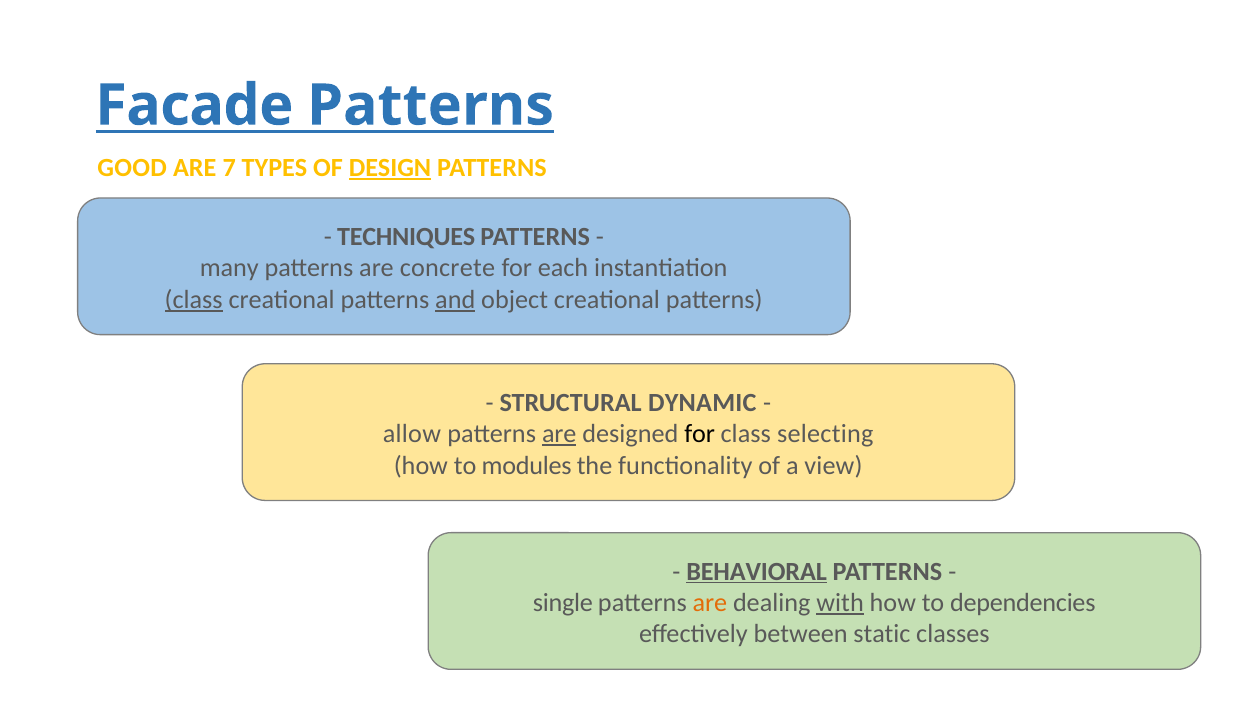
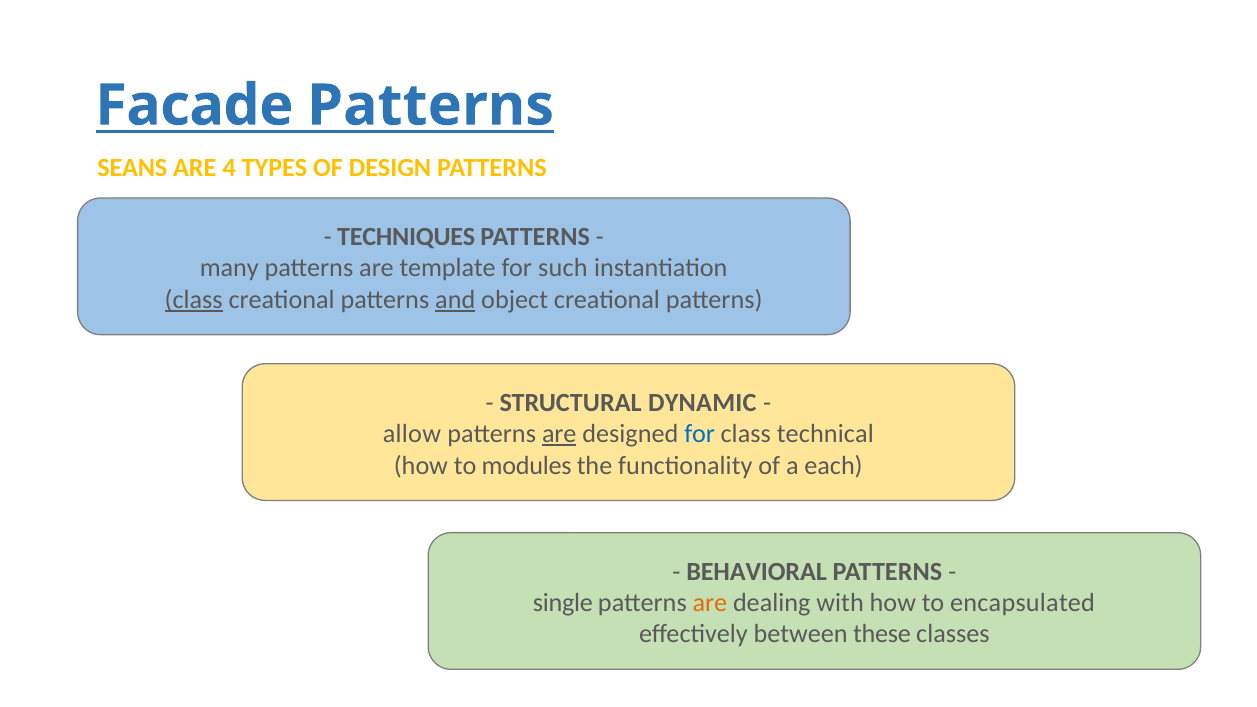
GOOD: GOOD -> SEANS
7: 7 -> 4
DESIGN underline: present -> none
concrete: concrete -> template
each: each -> such
for at (700, 434) colour: black -> blue
selecting: selecting -> technical
view: view -> each
BEHAVIORAL underline: present -> none
with underline: present -> none
dependencies: dependencies -> encapsulated
static: static -> these
